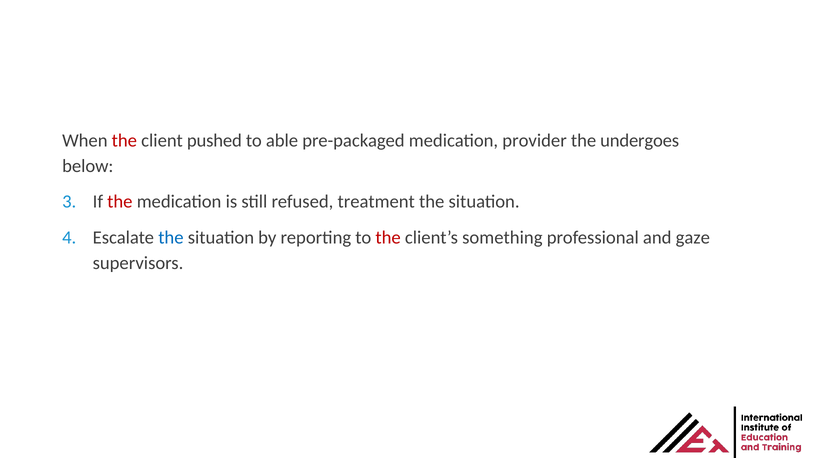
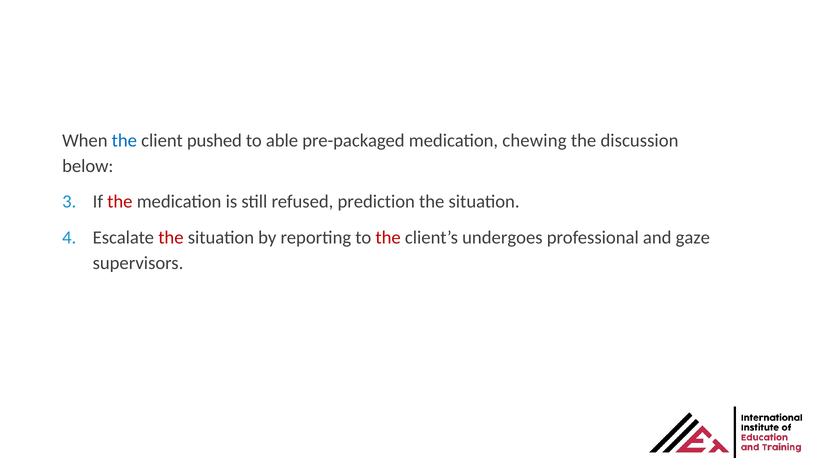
the at (124, 141) colour: red -> blue
provider: provider -> chewing
undergoes: undergoes -> discussion
treatment: treatment -> prediction
the at (171, 238) colour: blue -> red
something: something -> undergoes
